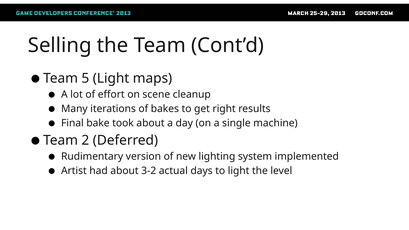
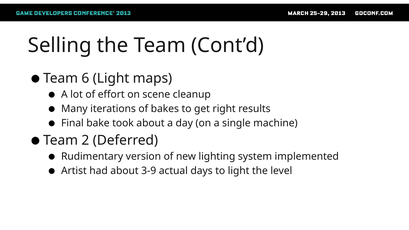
5: 5 -> 6
3-2: 3-2 -> 3-9
